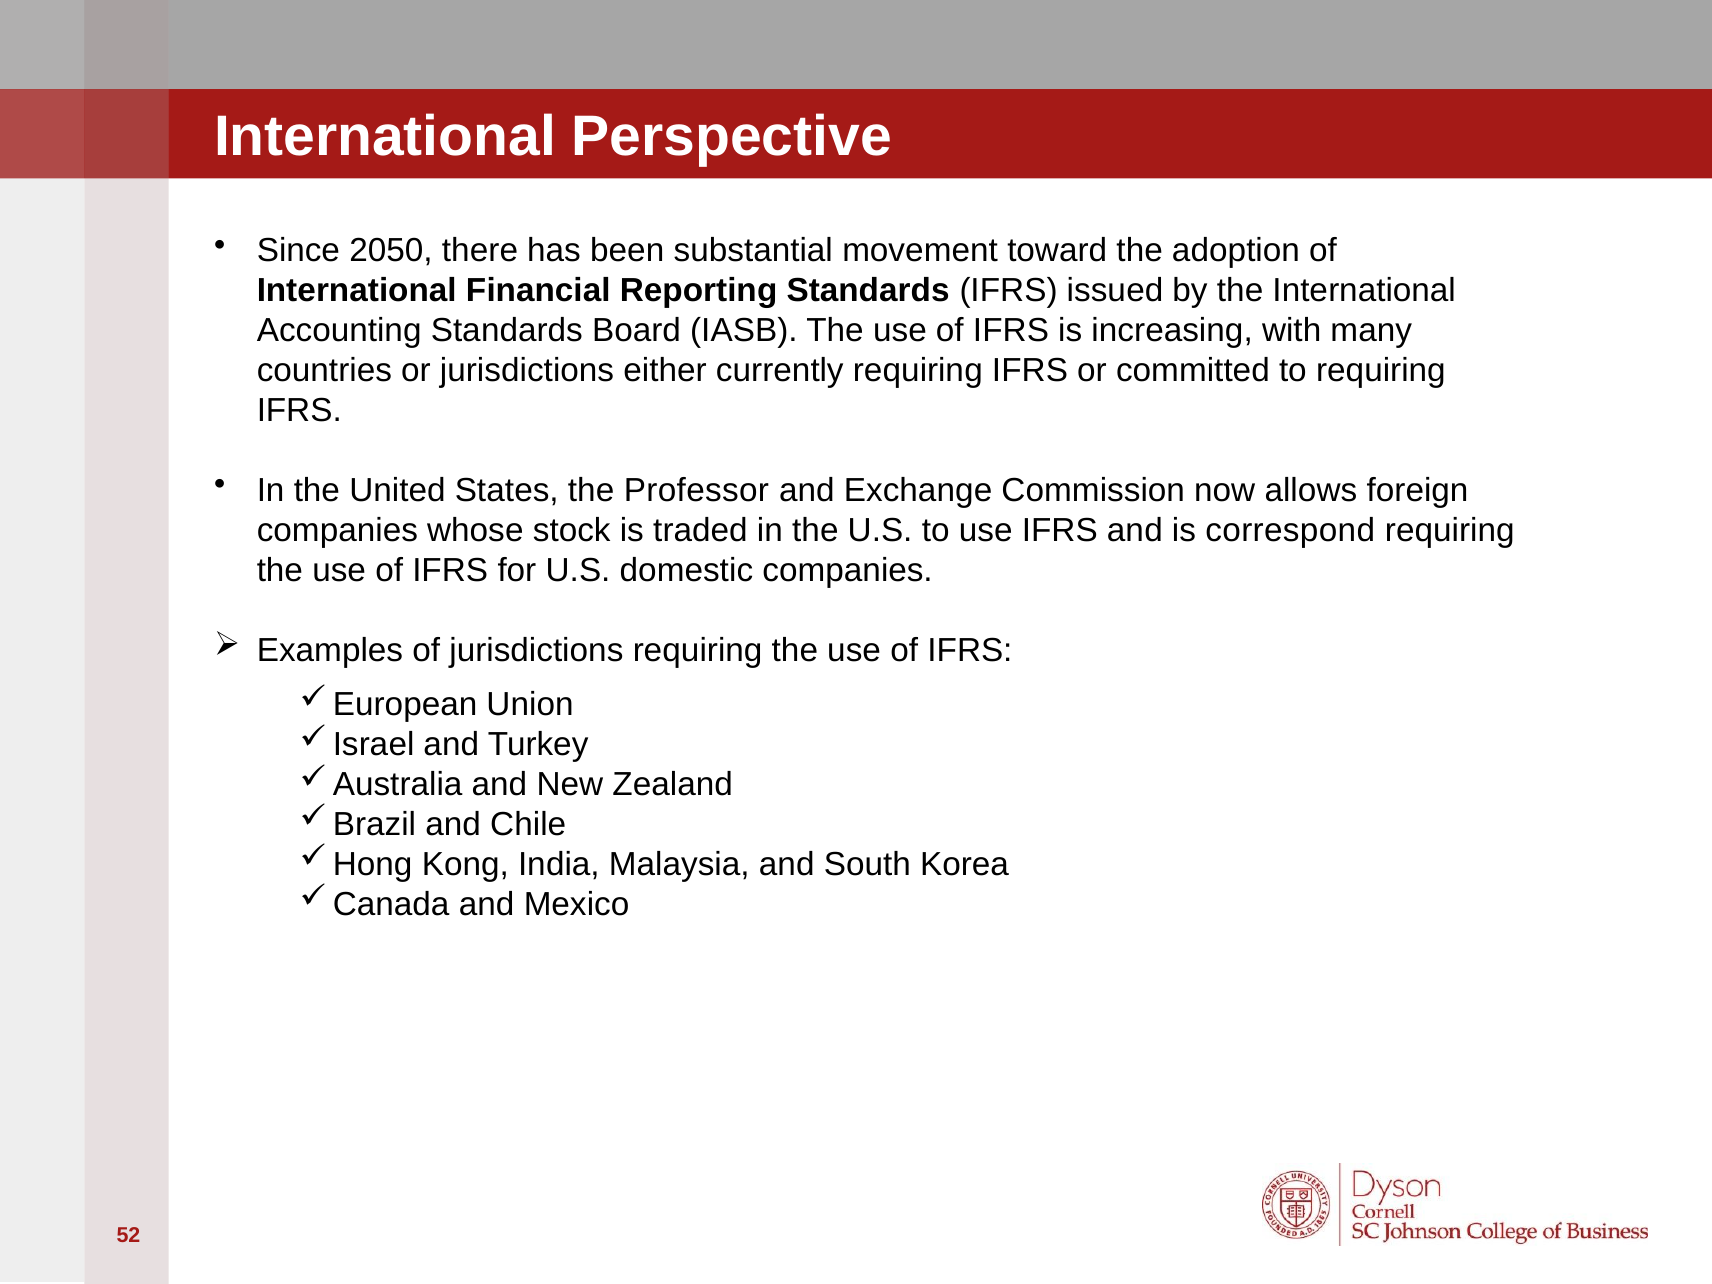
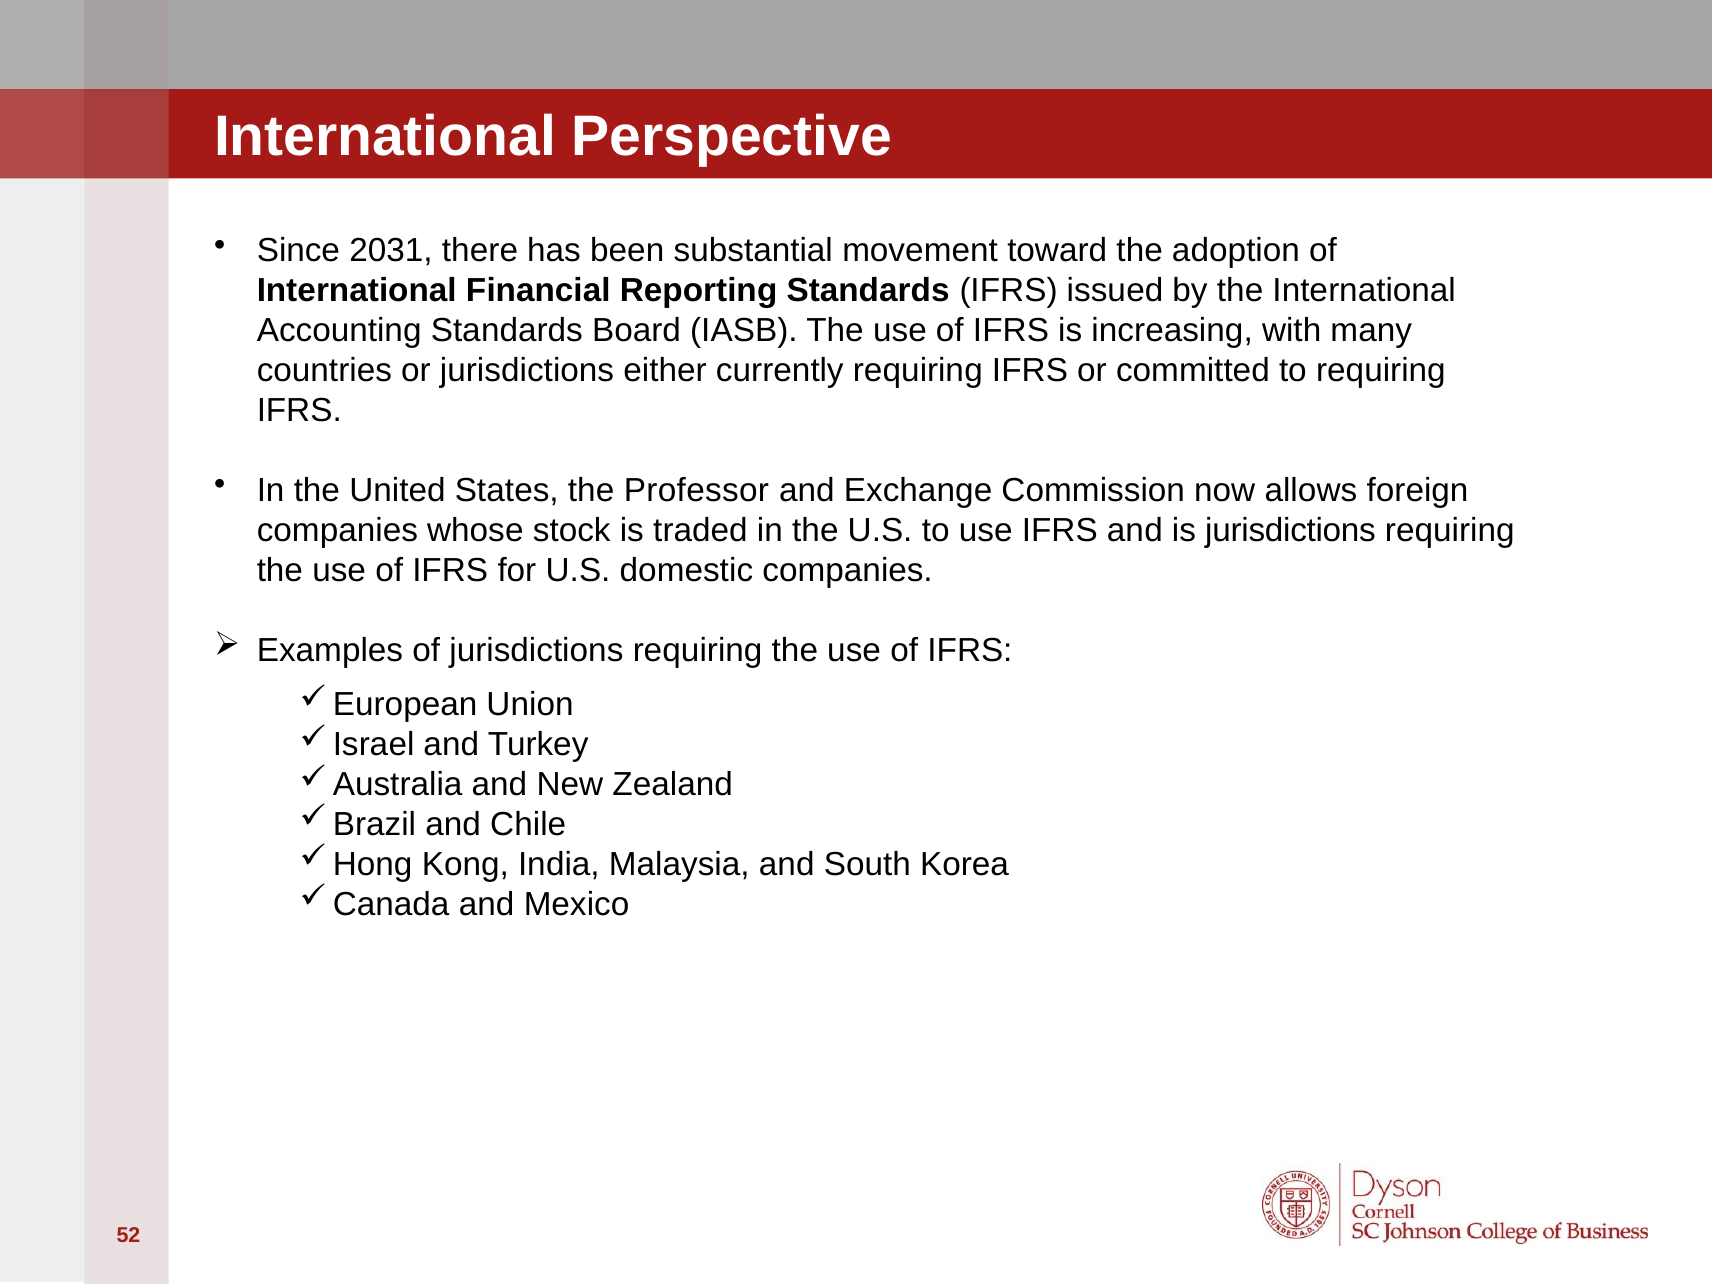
2050: 2050 -> 2031
is correspond: correspond -> jurisdictions
